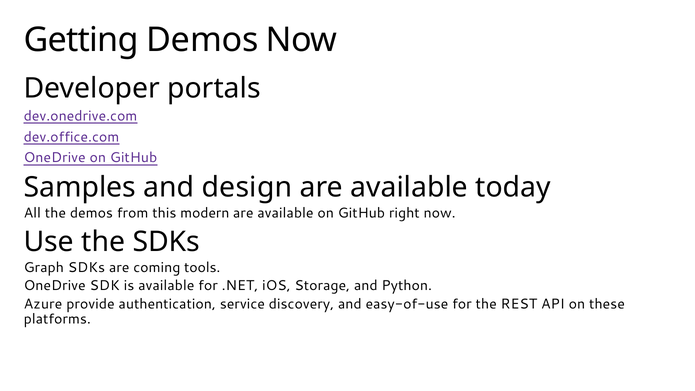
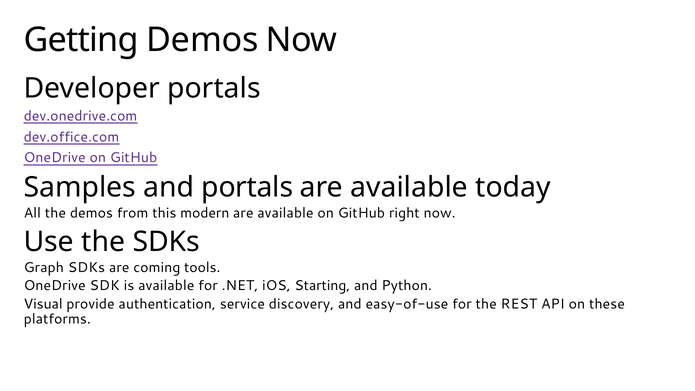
and design: design -> portals
Storage: Storage -> Starting
Azure: Azure -> Visual
